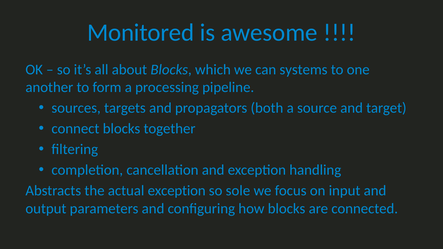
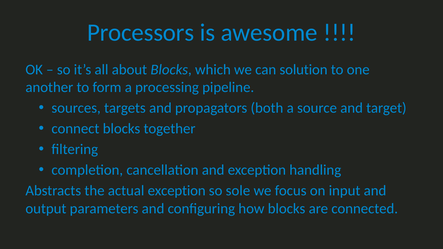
Monitored: Monitored -> Processors
systems: systems -> solution
